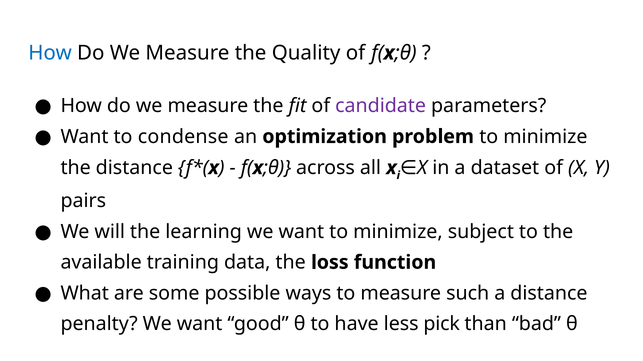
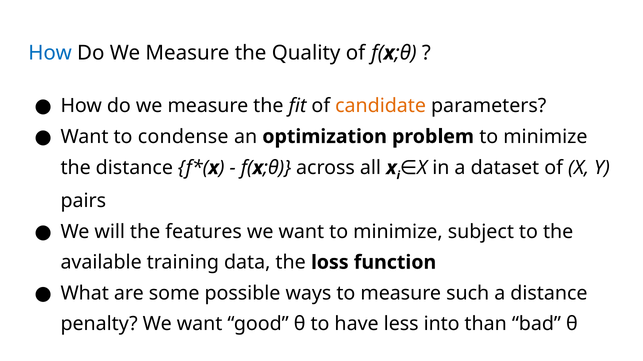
candidate colour: purple -> orange
learning: learning -> features
pick: pick -> into
